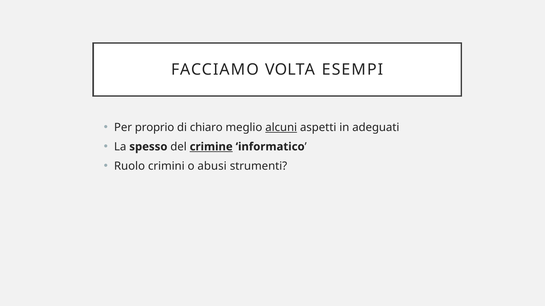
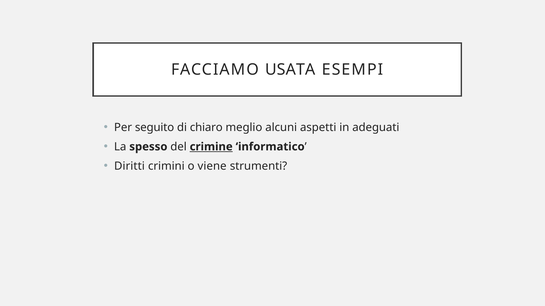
VOLTA: VOLTA -> USATA
proprio: proprio -> seguito
alcuni underline: present -> none
Ruolo: Ruolo -> Diritti
abusi: abusi -> viene
